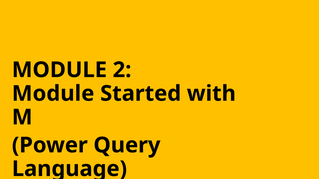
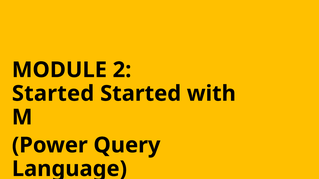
Module at (53, 94): Module -> Started
